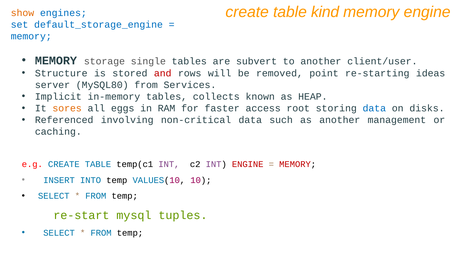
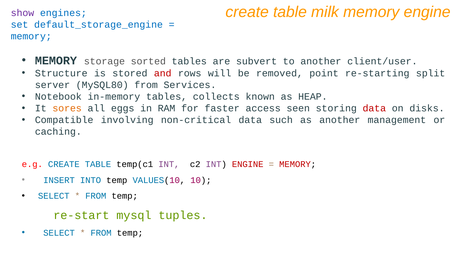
kind: kind -> milk
show colour: orange -> purple
single: single -> sorted
ideas: ideas -> split
Implicit: Implicit -> Notebook
root: root -> seen
data at (374, 108) colour: blue -> red
Referenced: Referenced -> Compatible
